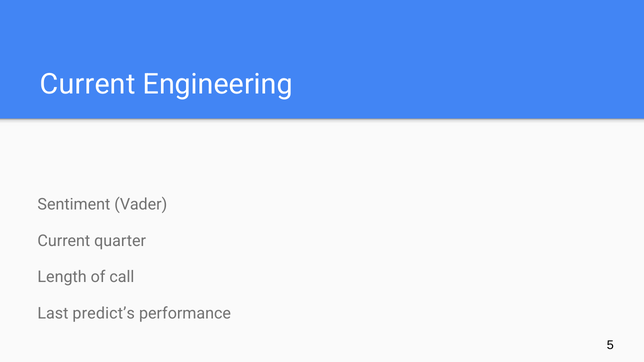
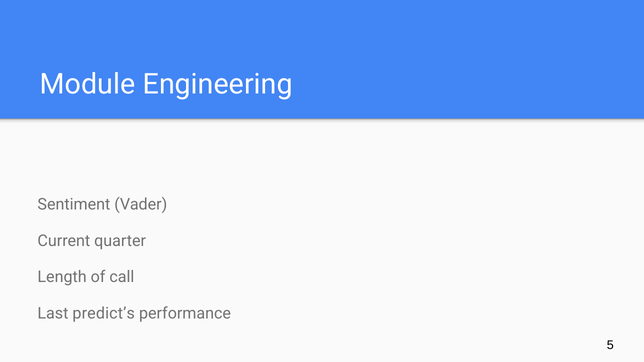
Current at (88, 84): Current -> Module
